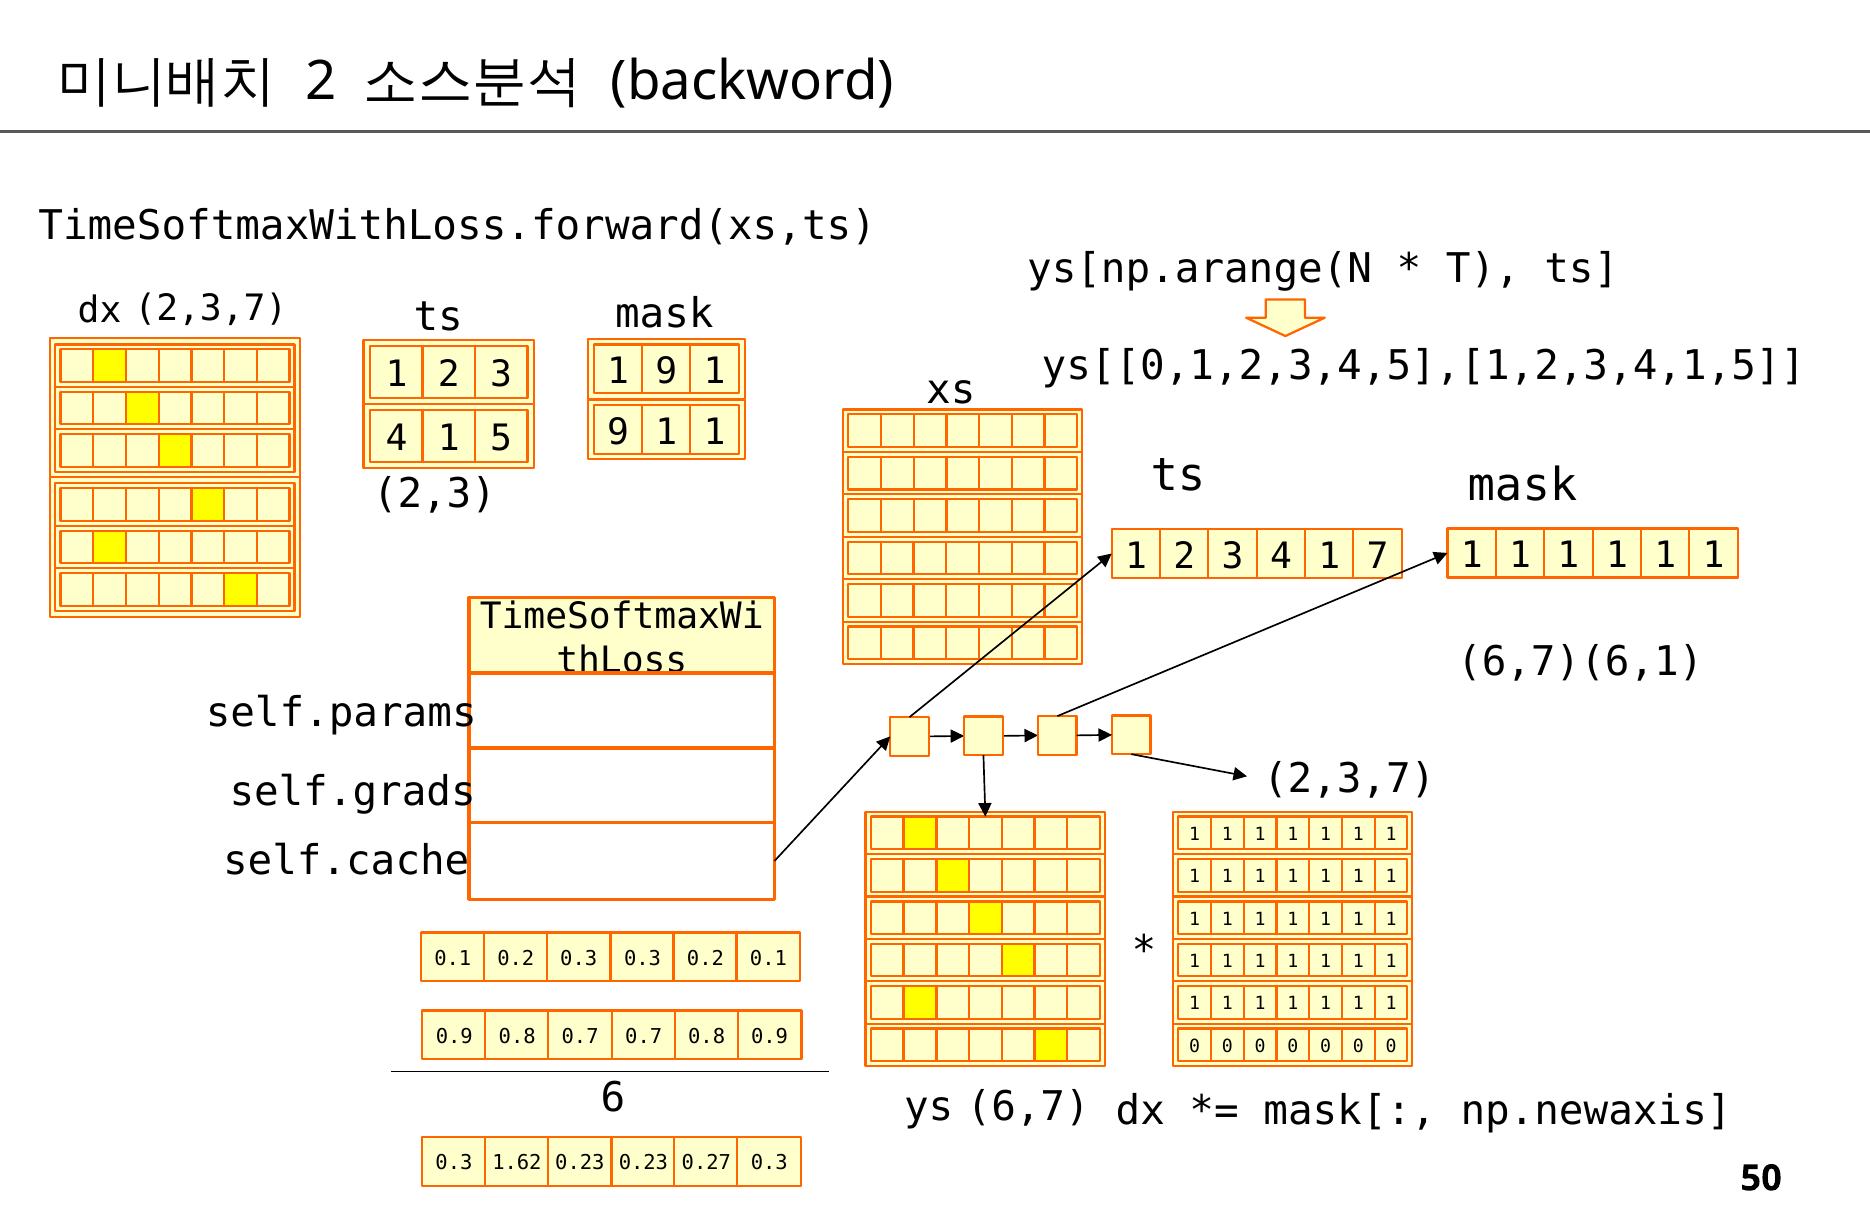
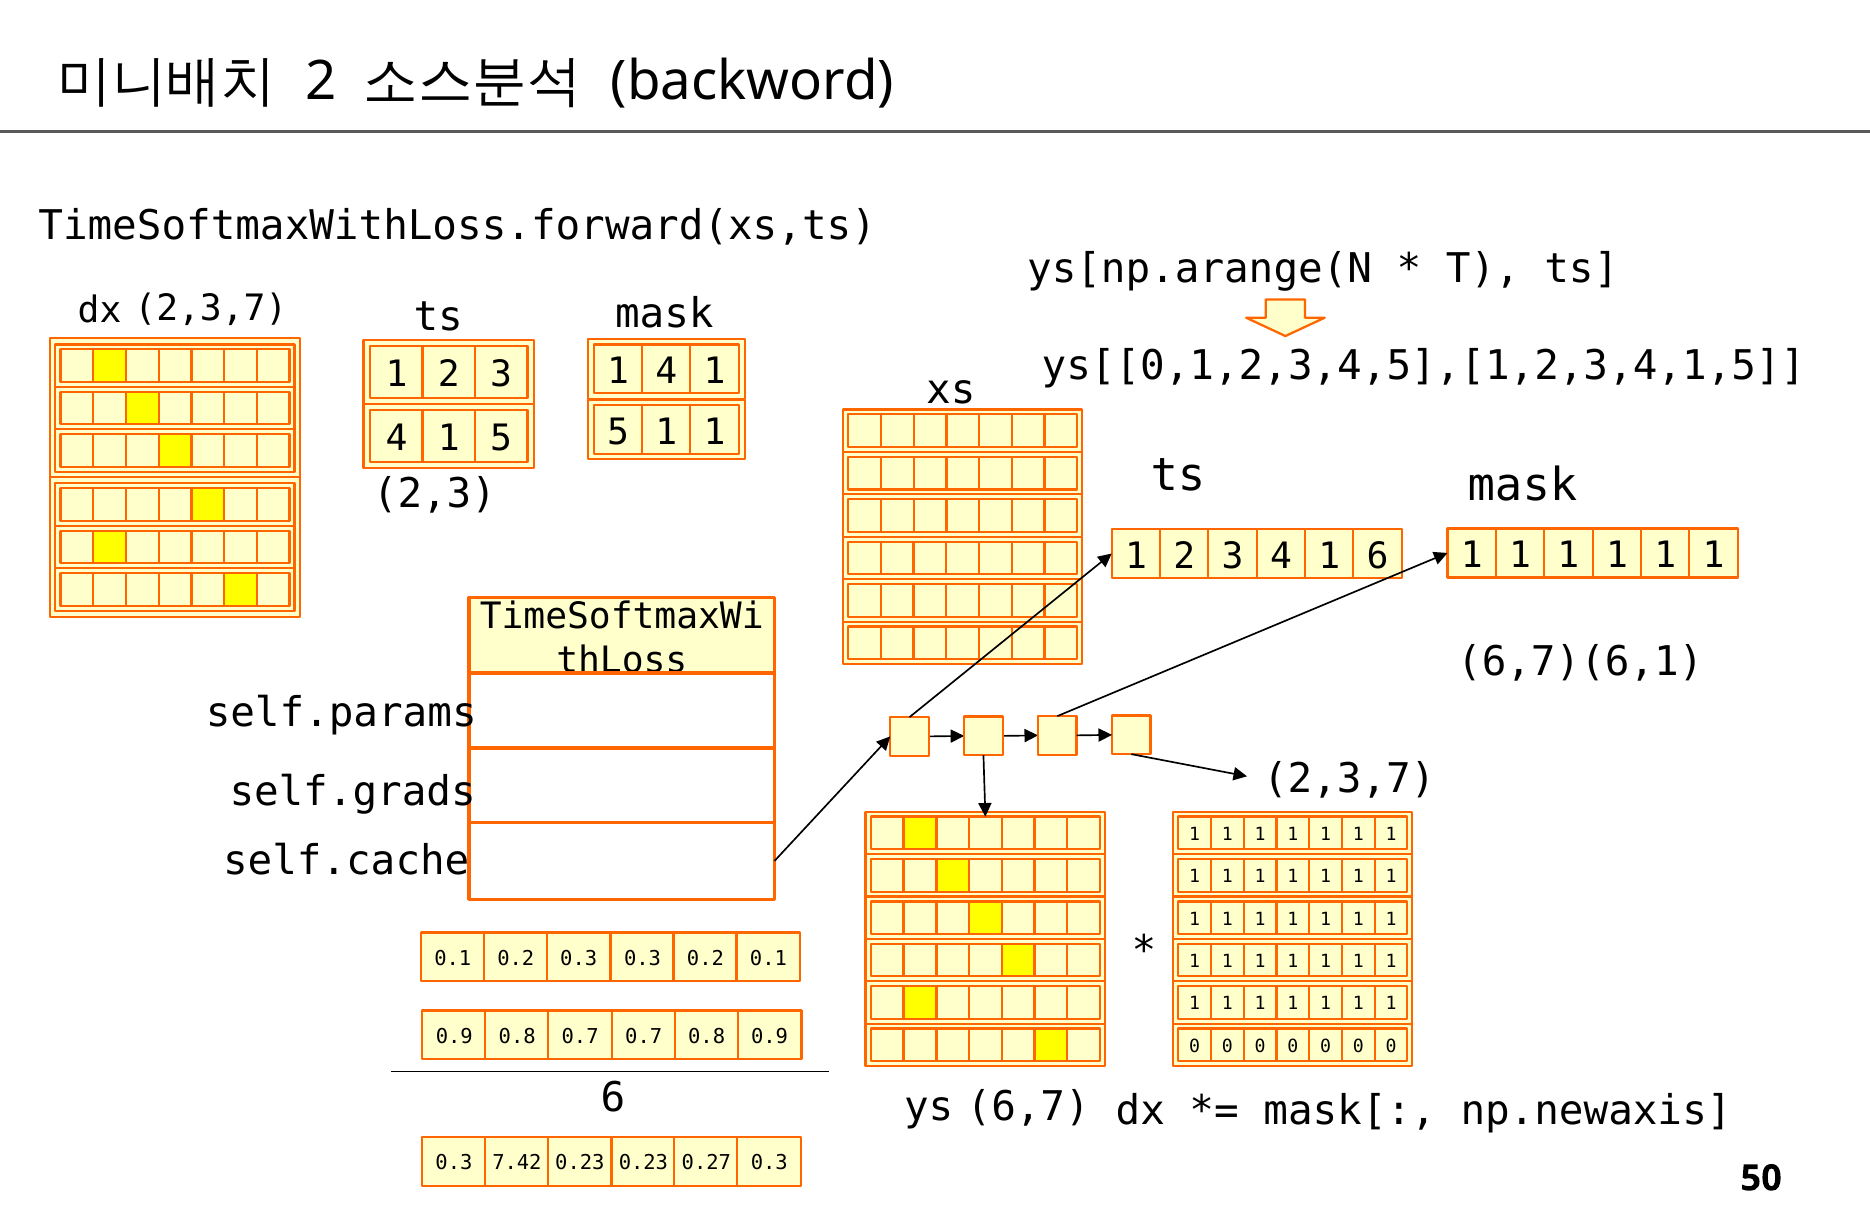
9 at (666, 372): 9 -> 4
5 9: 9 -> 5
1 7: 7 -> 6
1.62: 1.62 -> 7.42
